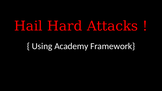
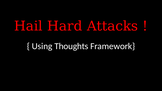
Academy: Academy -> Thoughts
